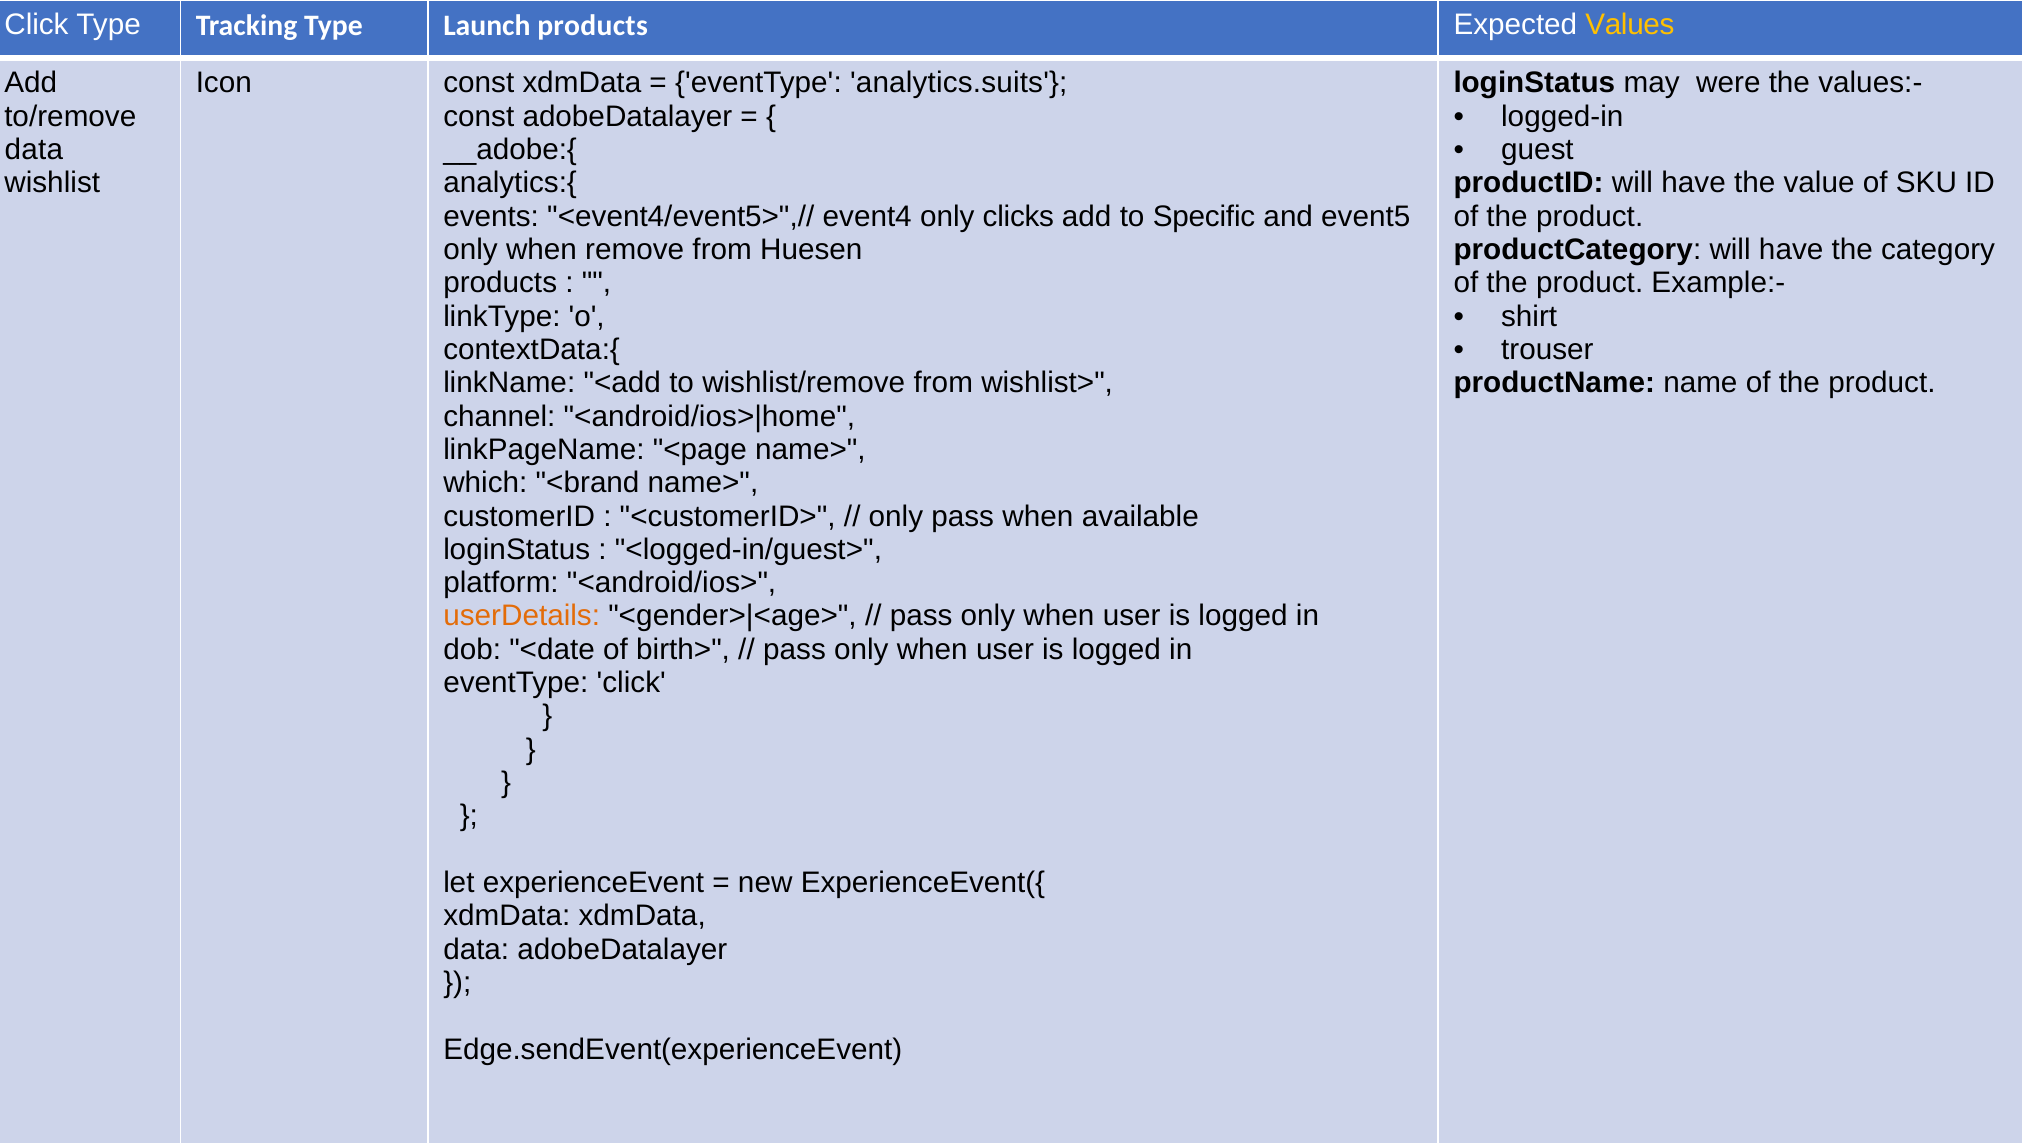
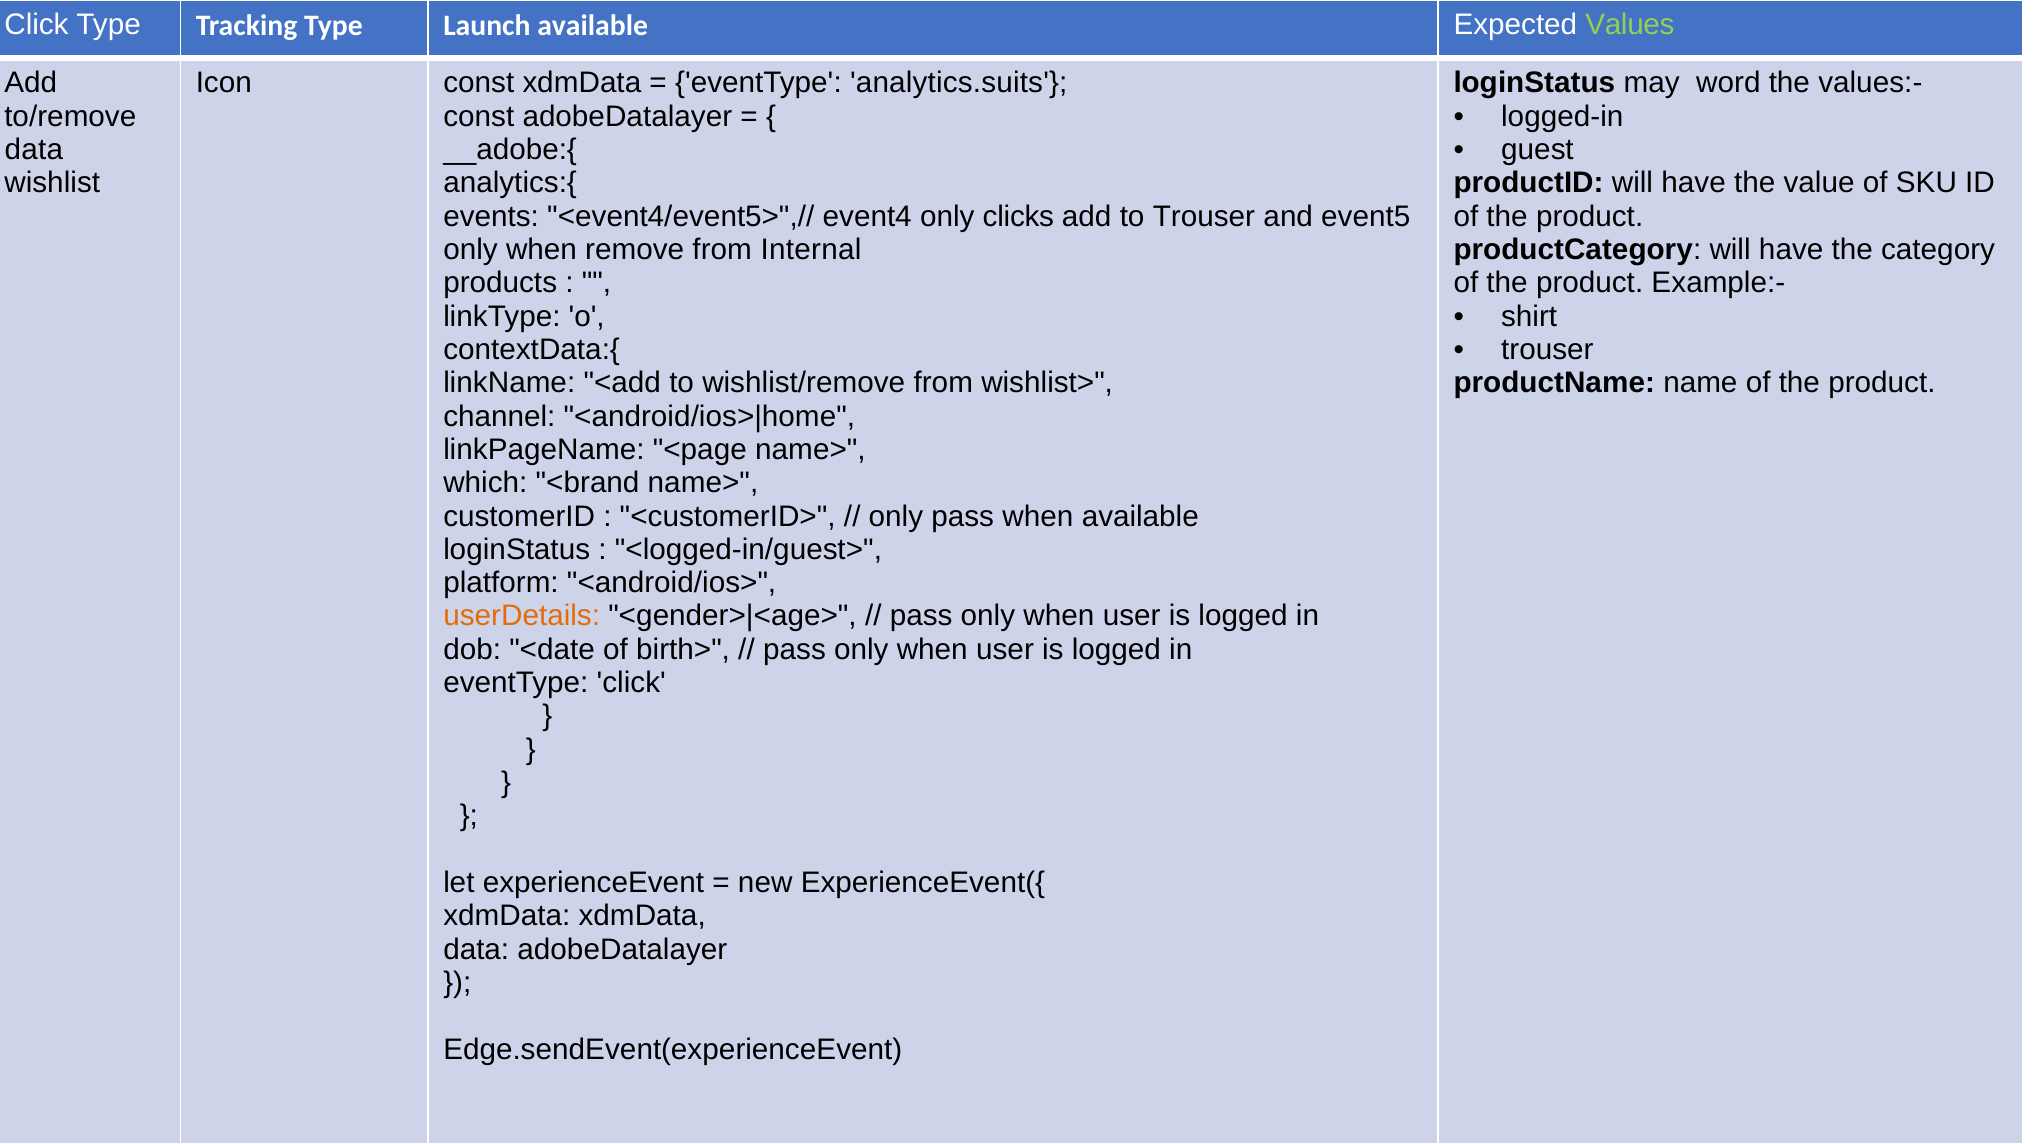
Launch products: products -> available
Values colour: yellow -> light green
were: were -> word
to Specific: Specific -> Trouser
Huesen: Huesen -> Internal
